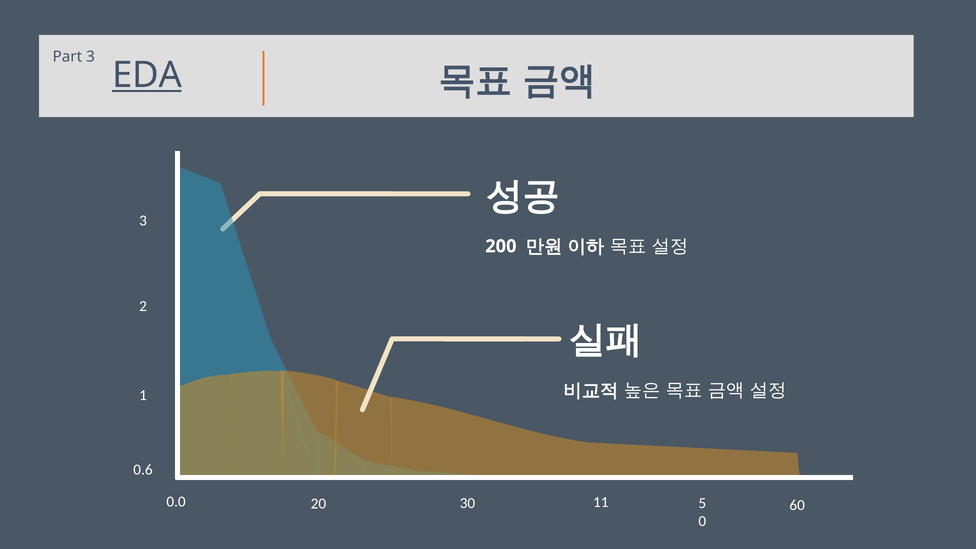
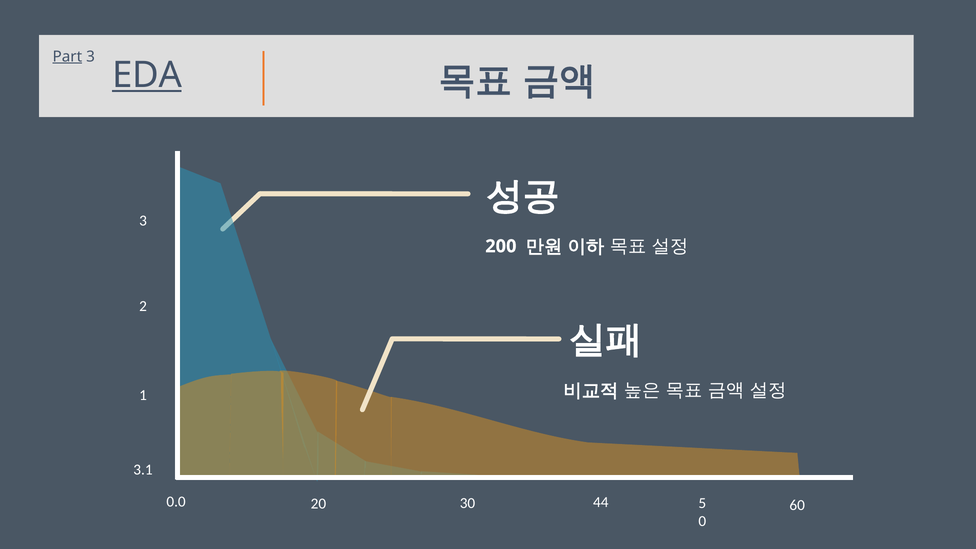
Part underline: none -> present
0.6: 0.6 -> 3.1
11: 11 -> 44
